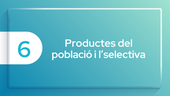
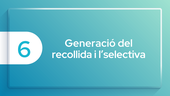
Productes: Productes -> Generació
població: població -> recollida
